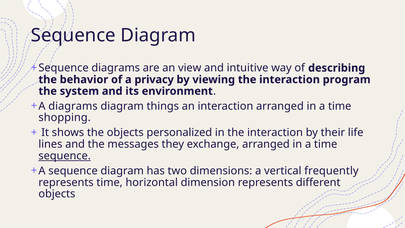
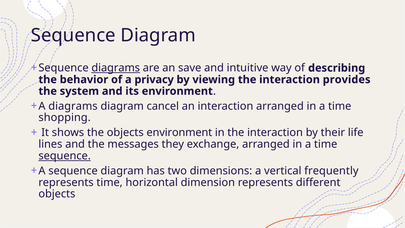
diagrams at (116, 68) underline: none -> present
view: view -> save
program: program -> provides
things: things -> cancel
objects personalized: personalized -> environment
